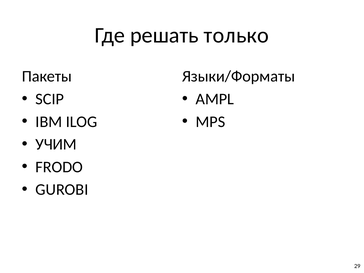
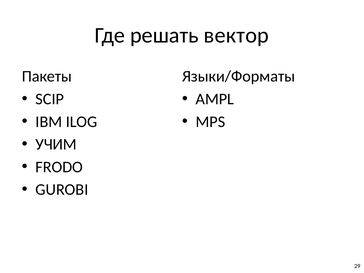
только: только -> вектор
